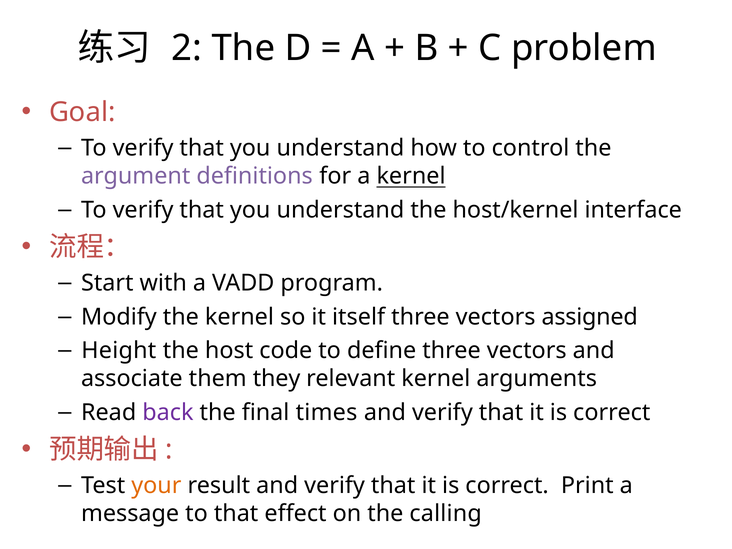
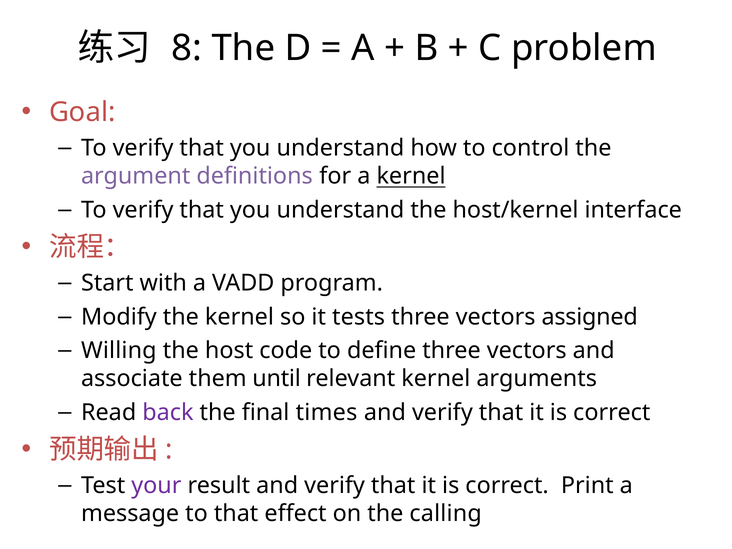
2: 2 -> 8
itself: itself -> tests
Height: Height -> Willing
they: they -> until
your colour: orange -> purple
